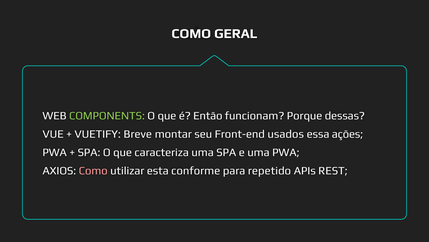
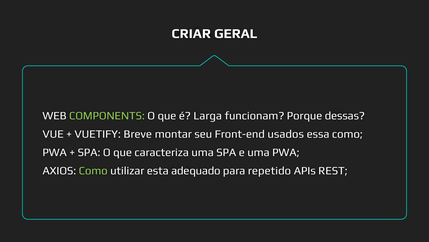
COMO at (191, 34): COMO -> CRIAR
Então: Então -> Larga
essa ações: ações -> como
Como at (93, 170) colour: pink -> light green
conforme: conforme -> adequado
